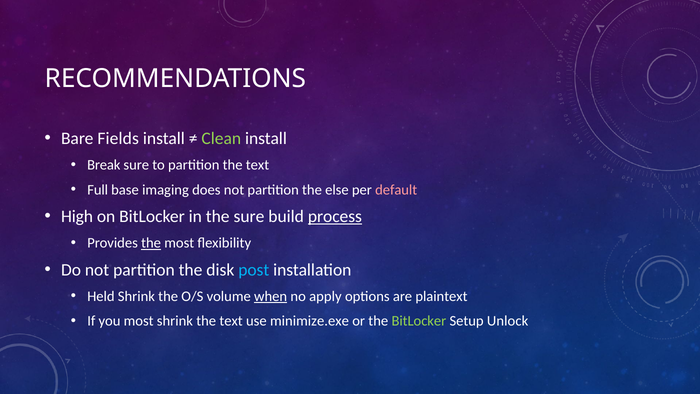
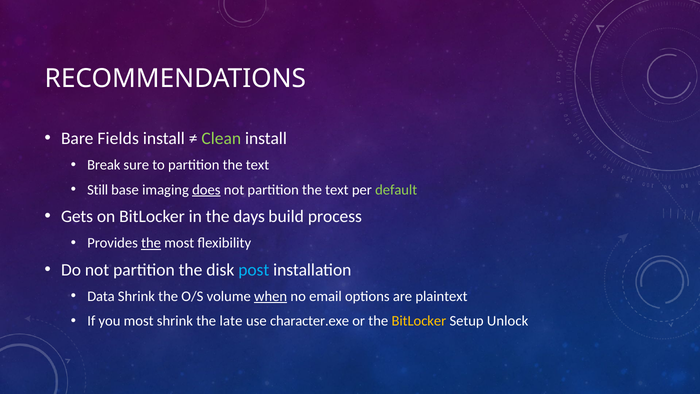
Full: Full -> Still
does underline: none -> present
not partition the else: else -> text
default colour: pink -> light green
High: High -> Gets
the sure: sure -> days
process underline: present -> none
Held: Held -> Data
apply: apply -> email
shrink the text: text -> late
minimize.exe: minimize.exe -> character.exe
BitLocker at (419, 321) colour: light green -> yellow
